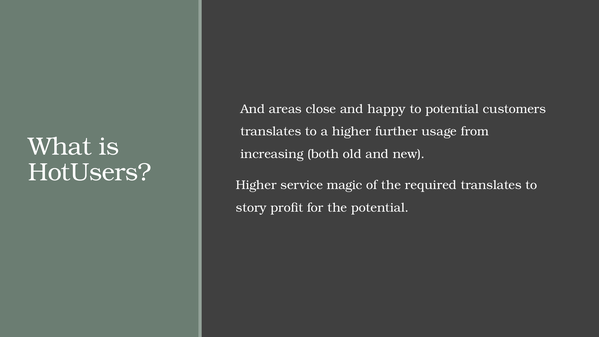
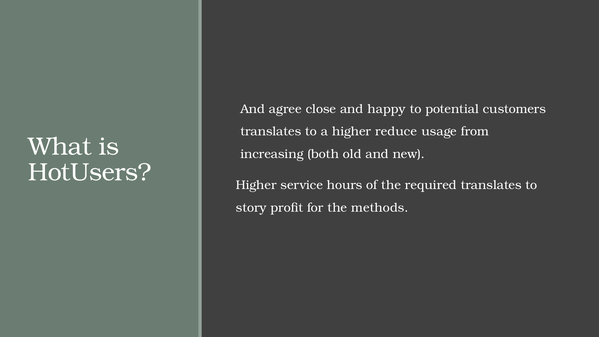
areas: areas -> agree
further: further -> reduce
magic: magic -> hours
the potential: potential -> methods
